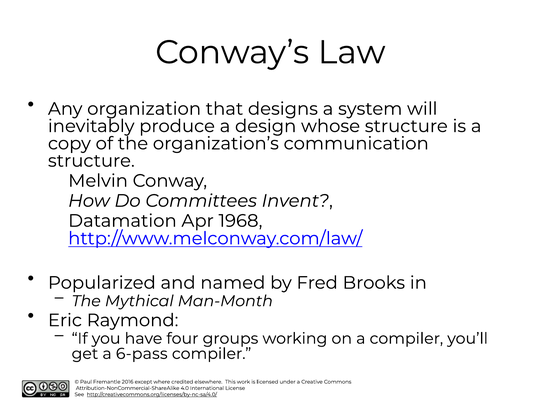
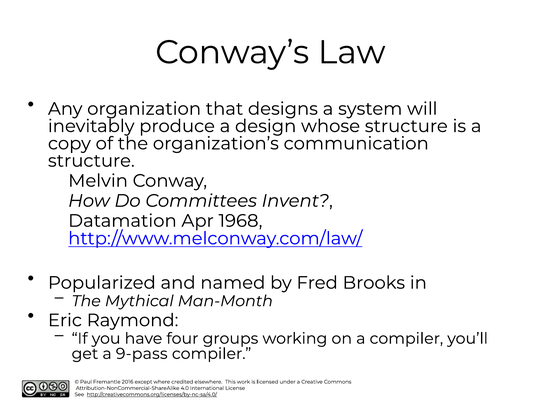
6-pass: 6-pass -> 9-pass
